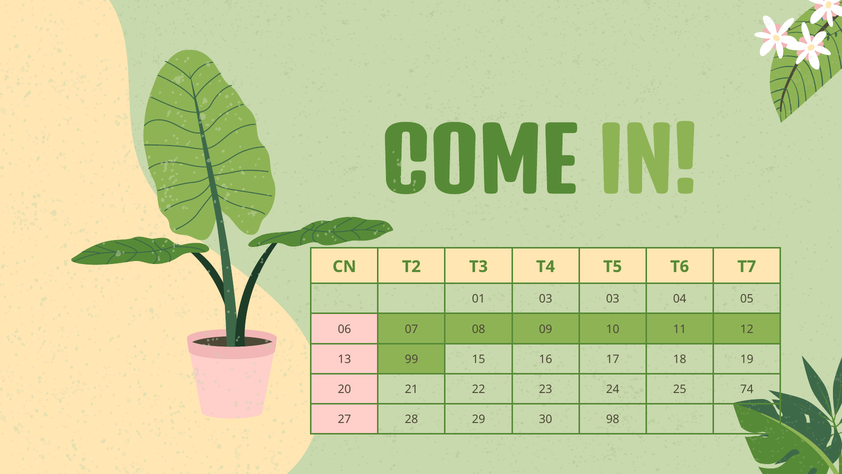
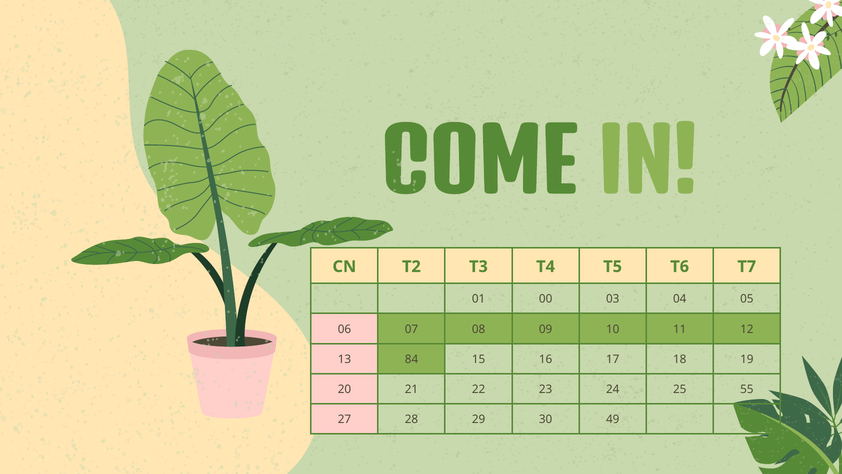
01 03: 03 -> 00
99: 99 -> 84
74: 74 -> 55
98: 98 -> 49
